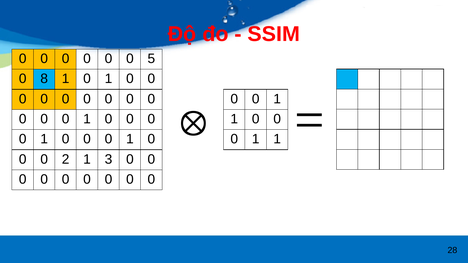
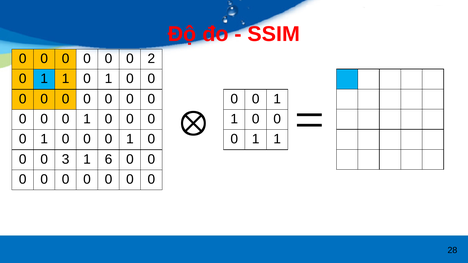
5: 5 -> 2
8 at (44, 79): 8 -> 1
2: 2 -> 3
3: 3 -> 6
